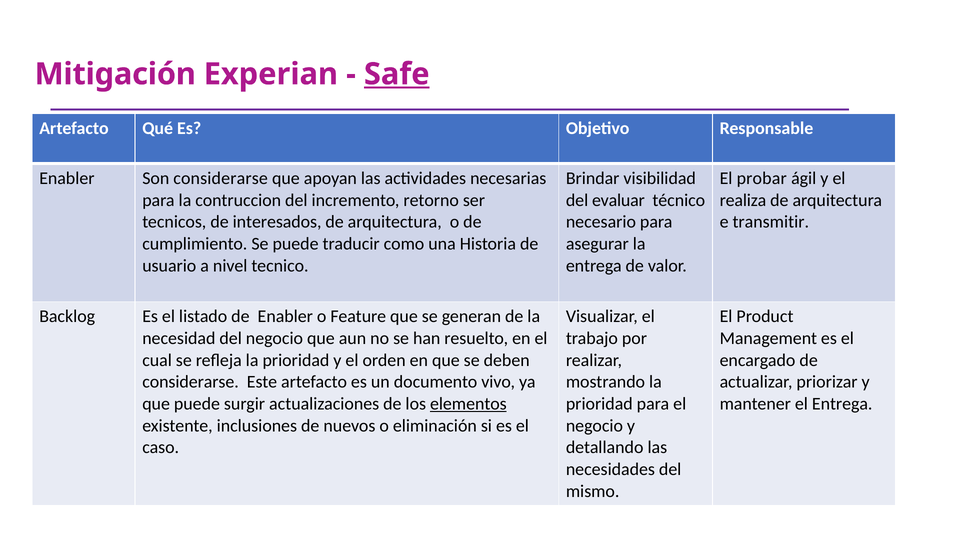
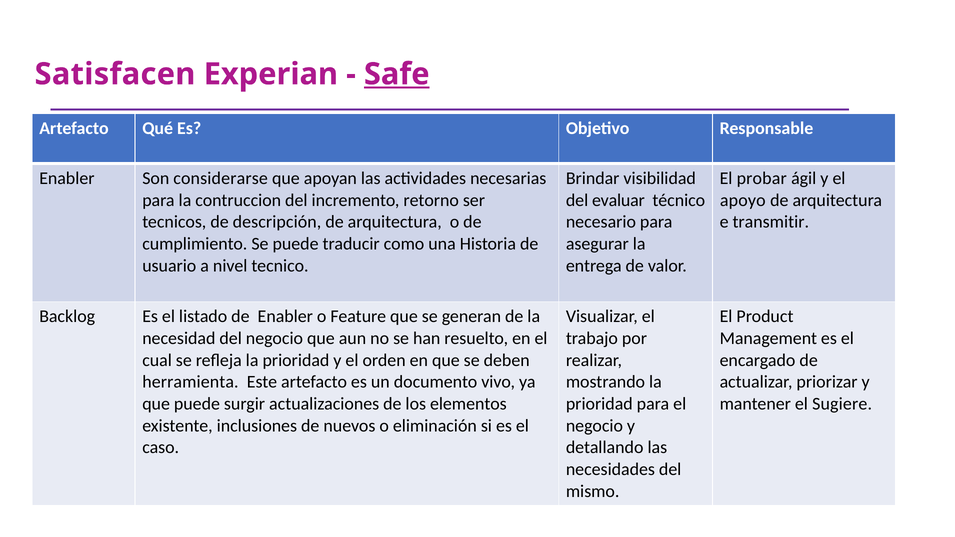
Mitigación: Mitigación -> Satisfacen
realiza: realiza -> apoyo
interesados: interesados -> descripción
considerarse at (191, 382): considerarse -> herramienta
elementos underline: present -> none
el Entrega: Entrega -> Sugiere
